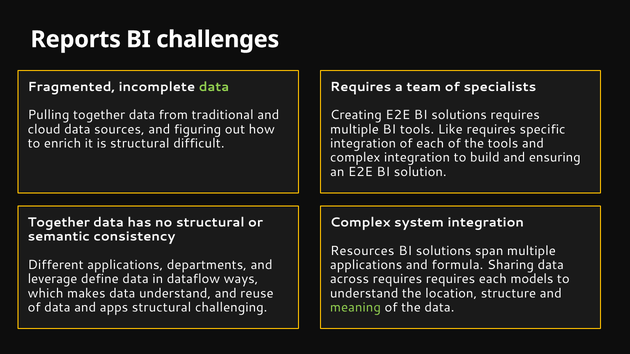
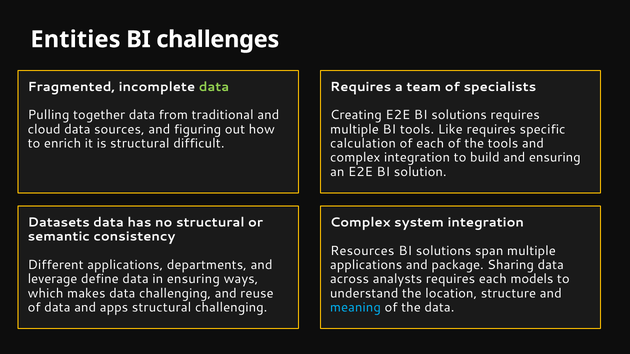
Reports: Reports -> Entities
integration at (363, 144): integration -> calculation
Together at (59, 223): Together -> Datasets
formula: formula -> package
in dataflow: dataflow -> ensuring
across requires: requires -> analysts
data understand: understand -> challenging
meaning colour: light green -> light blue
